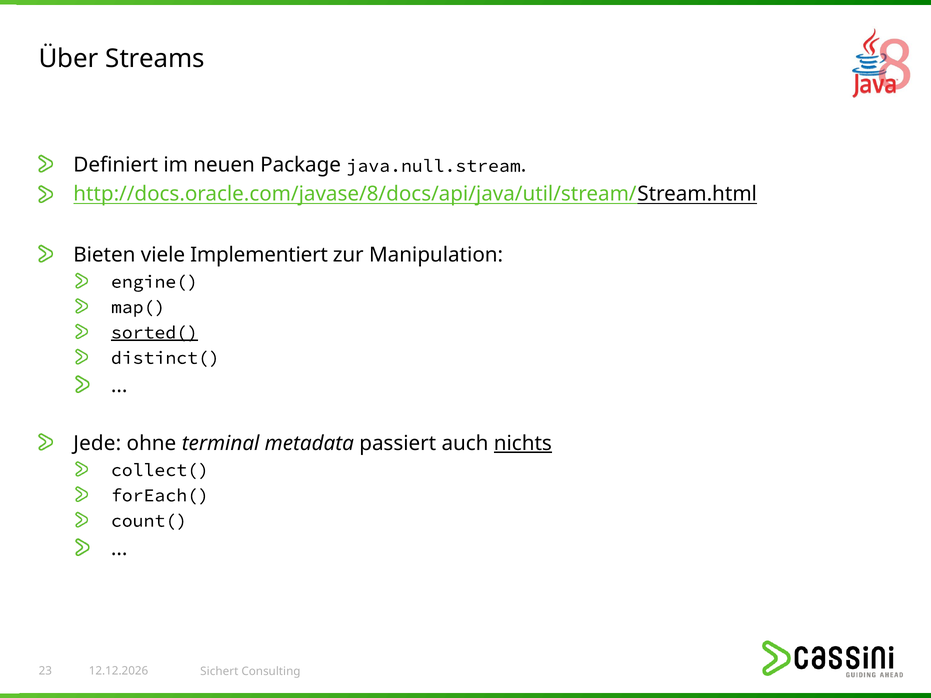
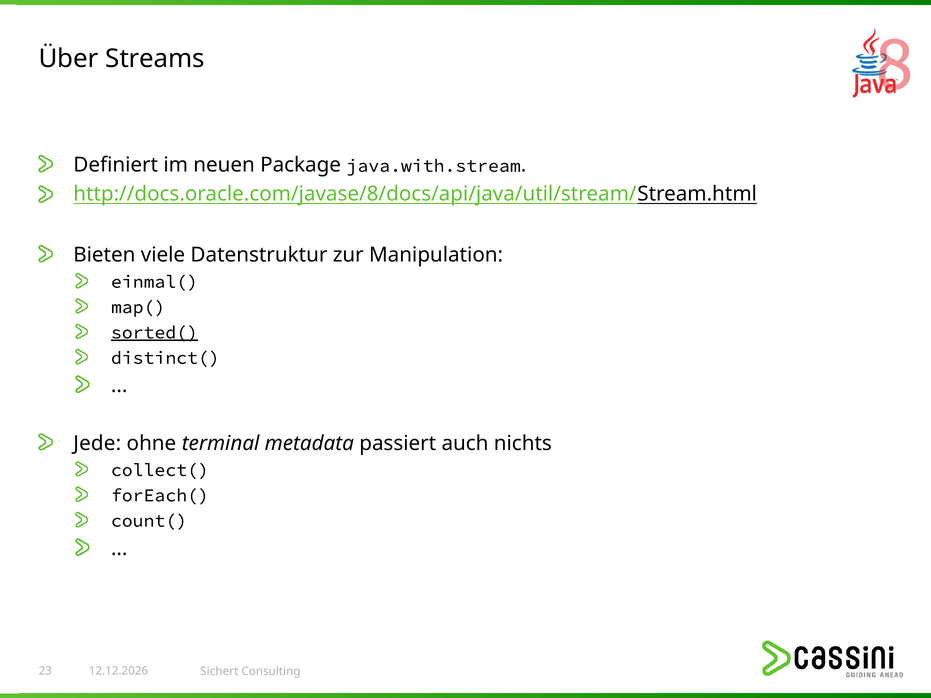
java.null.stream: java.null.stream -> java.with.stream
Implementiert: Implementiert -> Datenstruktur
engine(: engine( -> einmal(
nichts underline: present -> none
